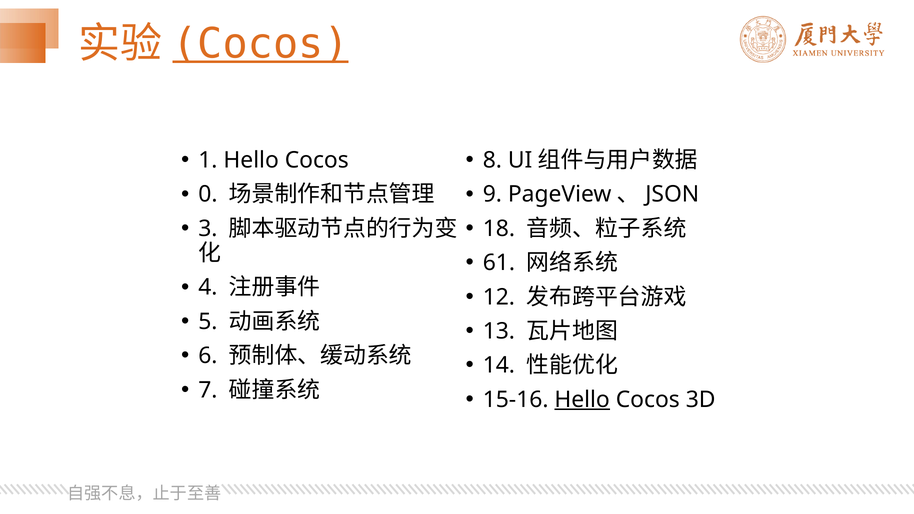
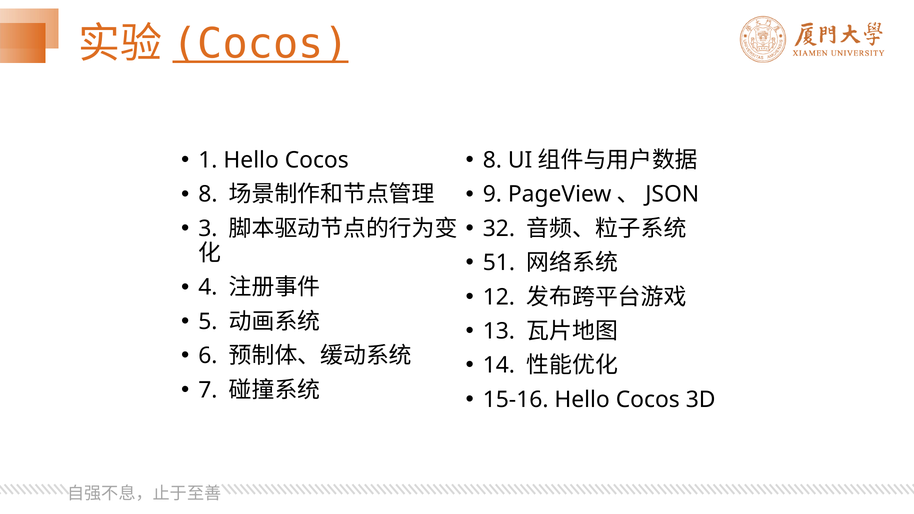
0 at (208, 194): 0 -> 8
18: 18 -> 32
61: 61 -> 51
Hello at (582, 400) underline: present -> none
